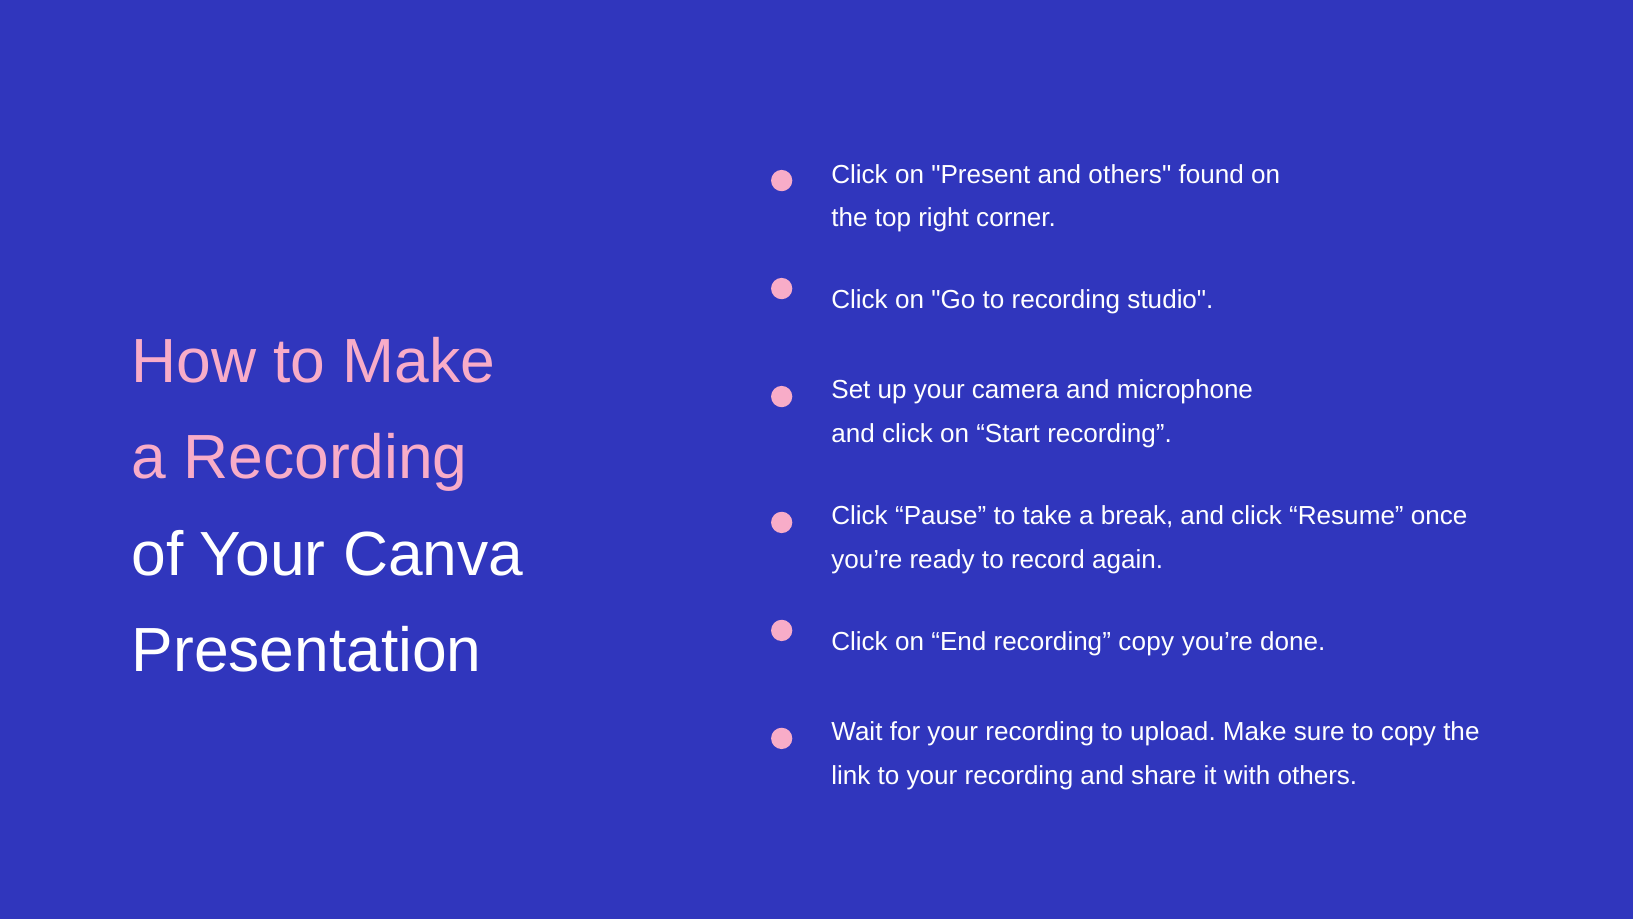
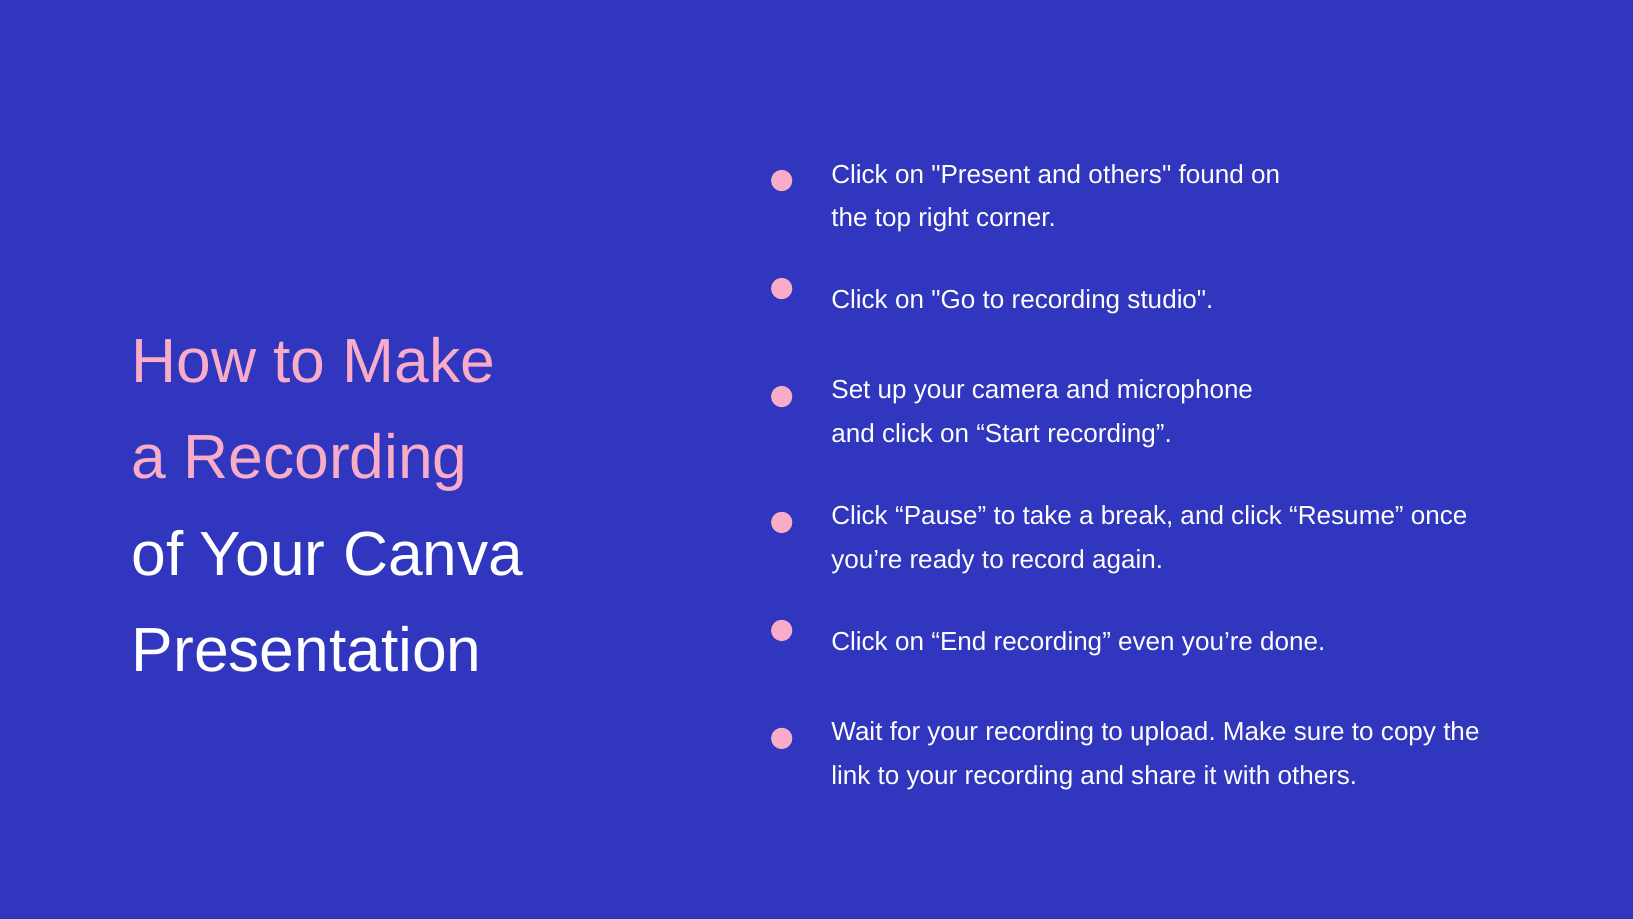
recording copy: copy -> even
